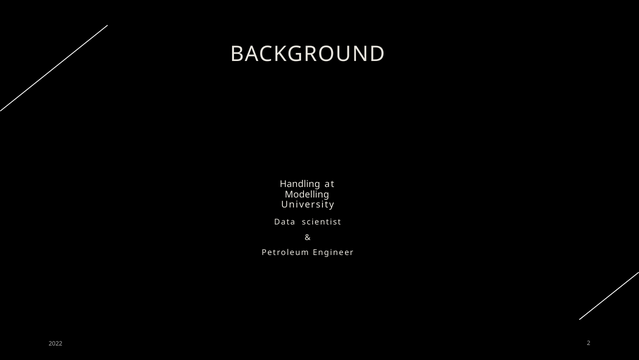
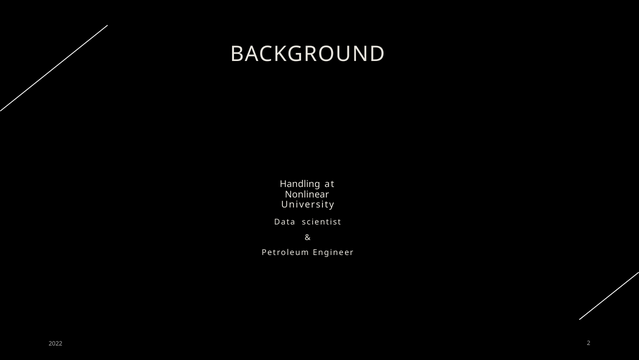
Modelling: Modelling -> Nonlinear
